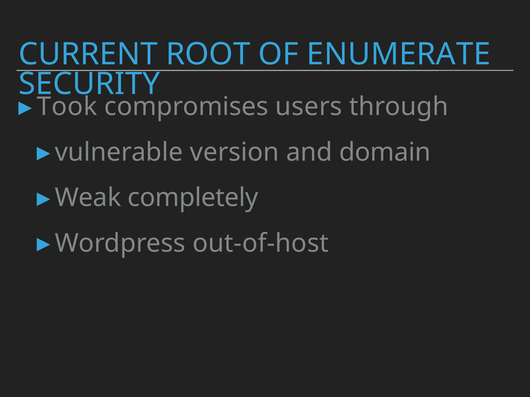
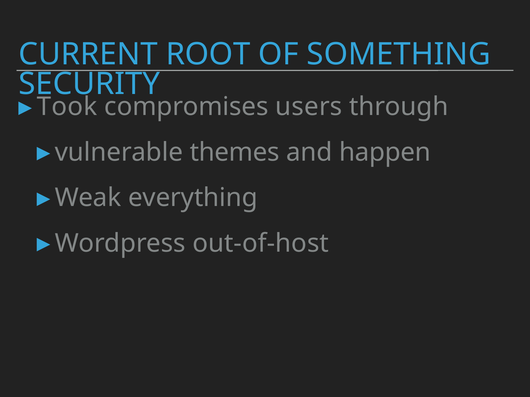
ENUMERATE: ENUMERATE -> SOMETHING
version: version -> themes
domain: domain -> happen
completely: completely -> everything
